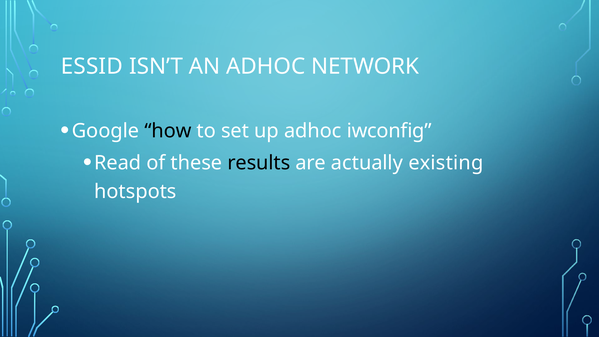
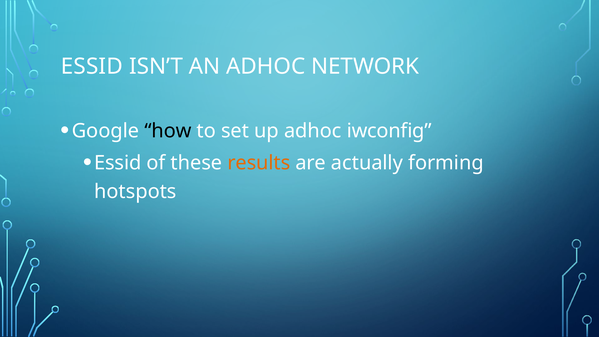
Read at (118, 163): Read -> Essid
results colour: black -> orange
existing: existing -> forming
